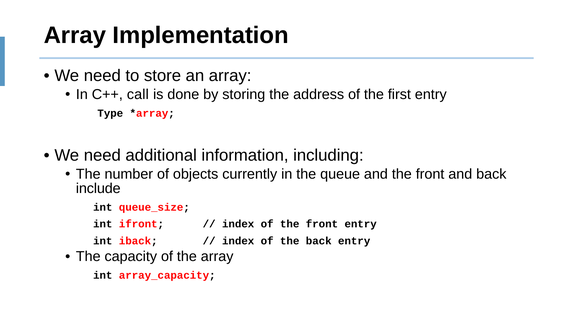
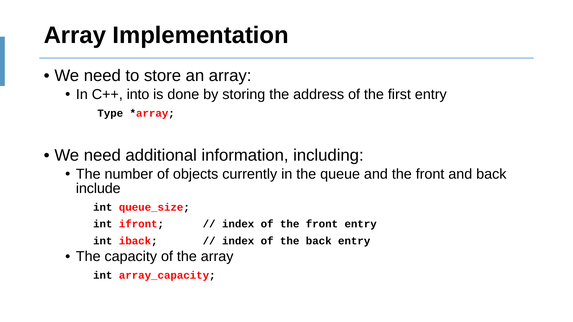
call: call -> into
